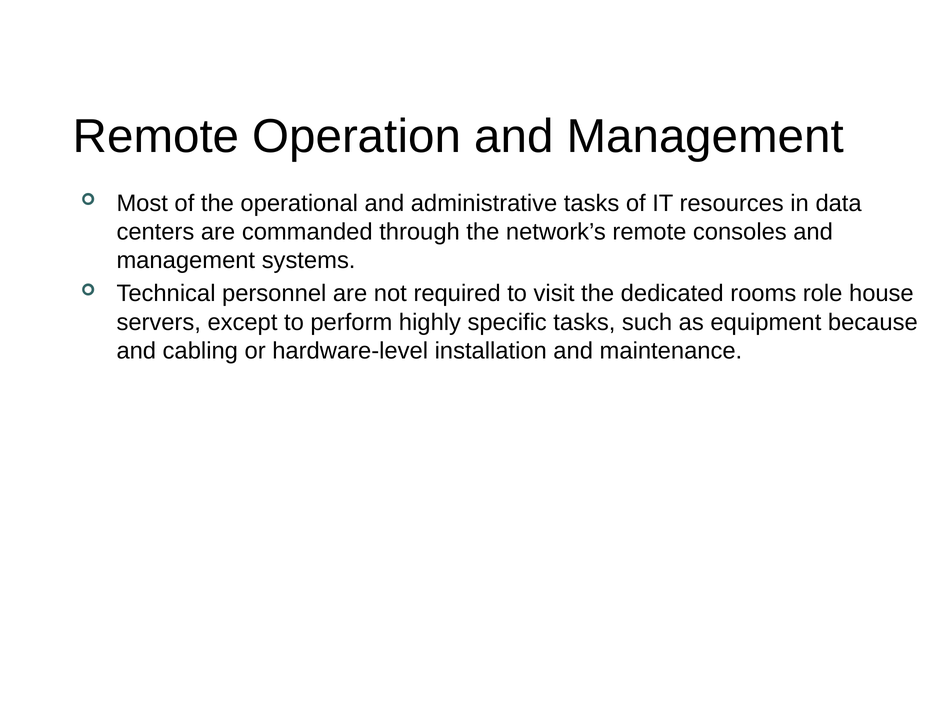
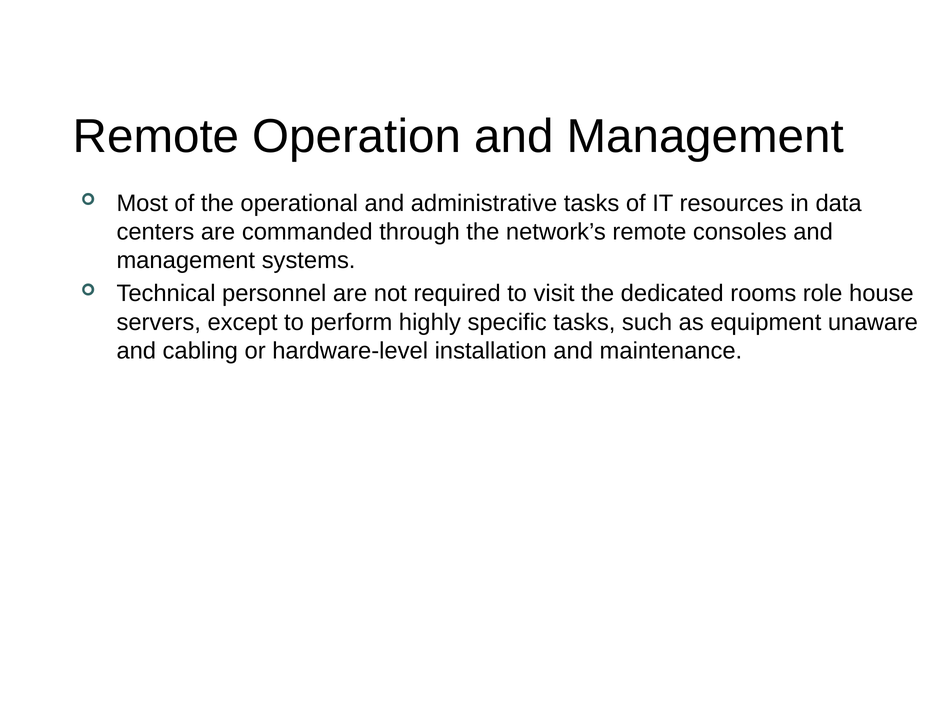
because: because -> unaware
